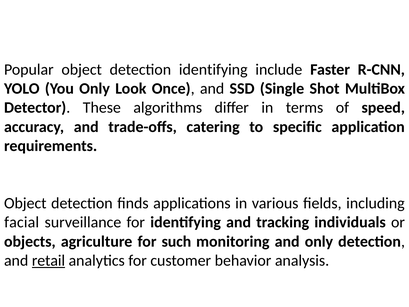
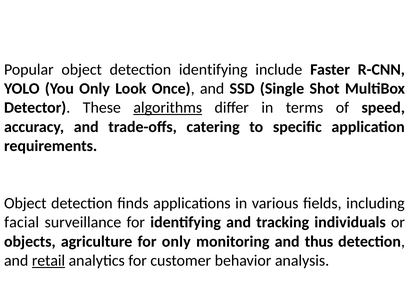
algorithms underline: none -> present
for such: such -> only
and only: only -> thus
